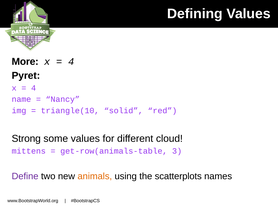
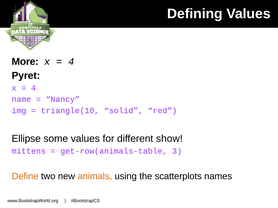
Strong: Strong -> Ellipse
cloud: cloud -> show
Define colour: purple -> orange
